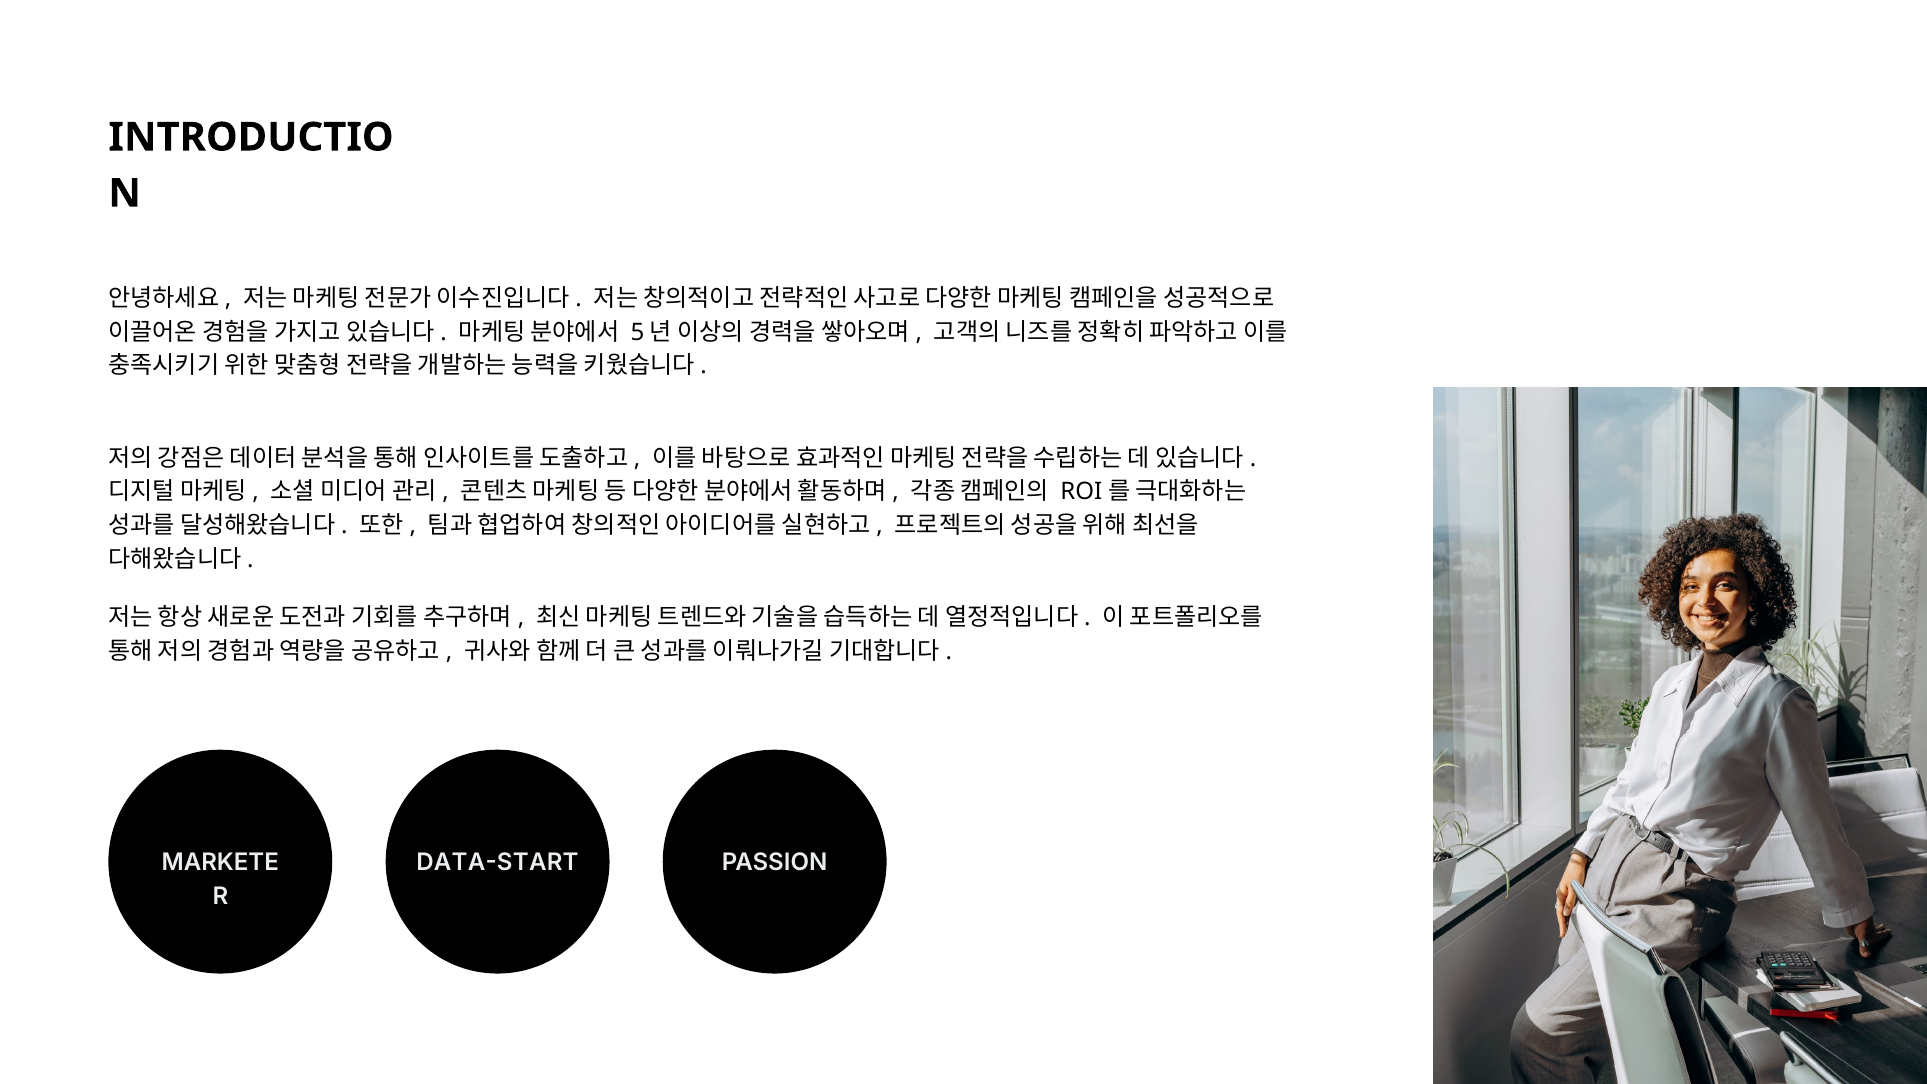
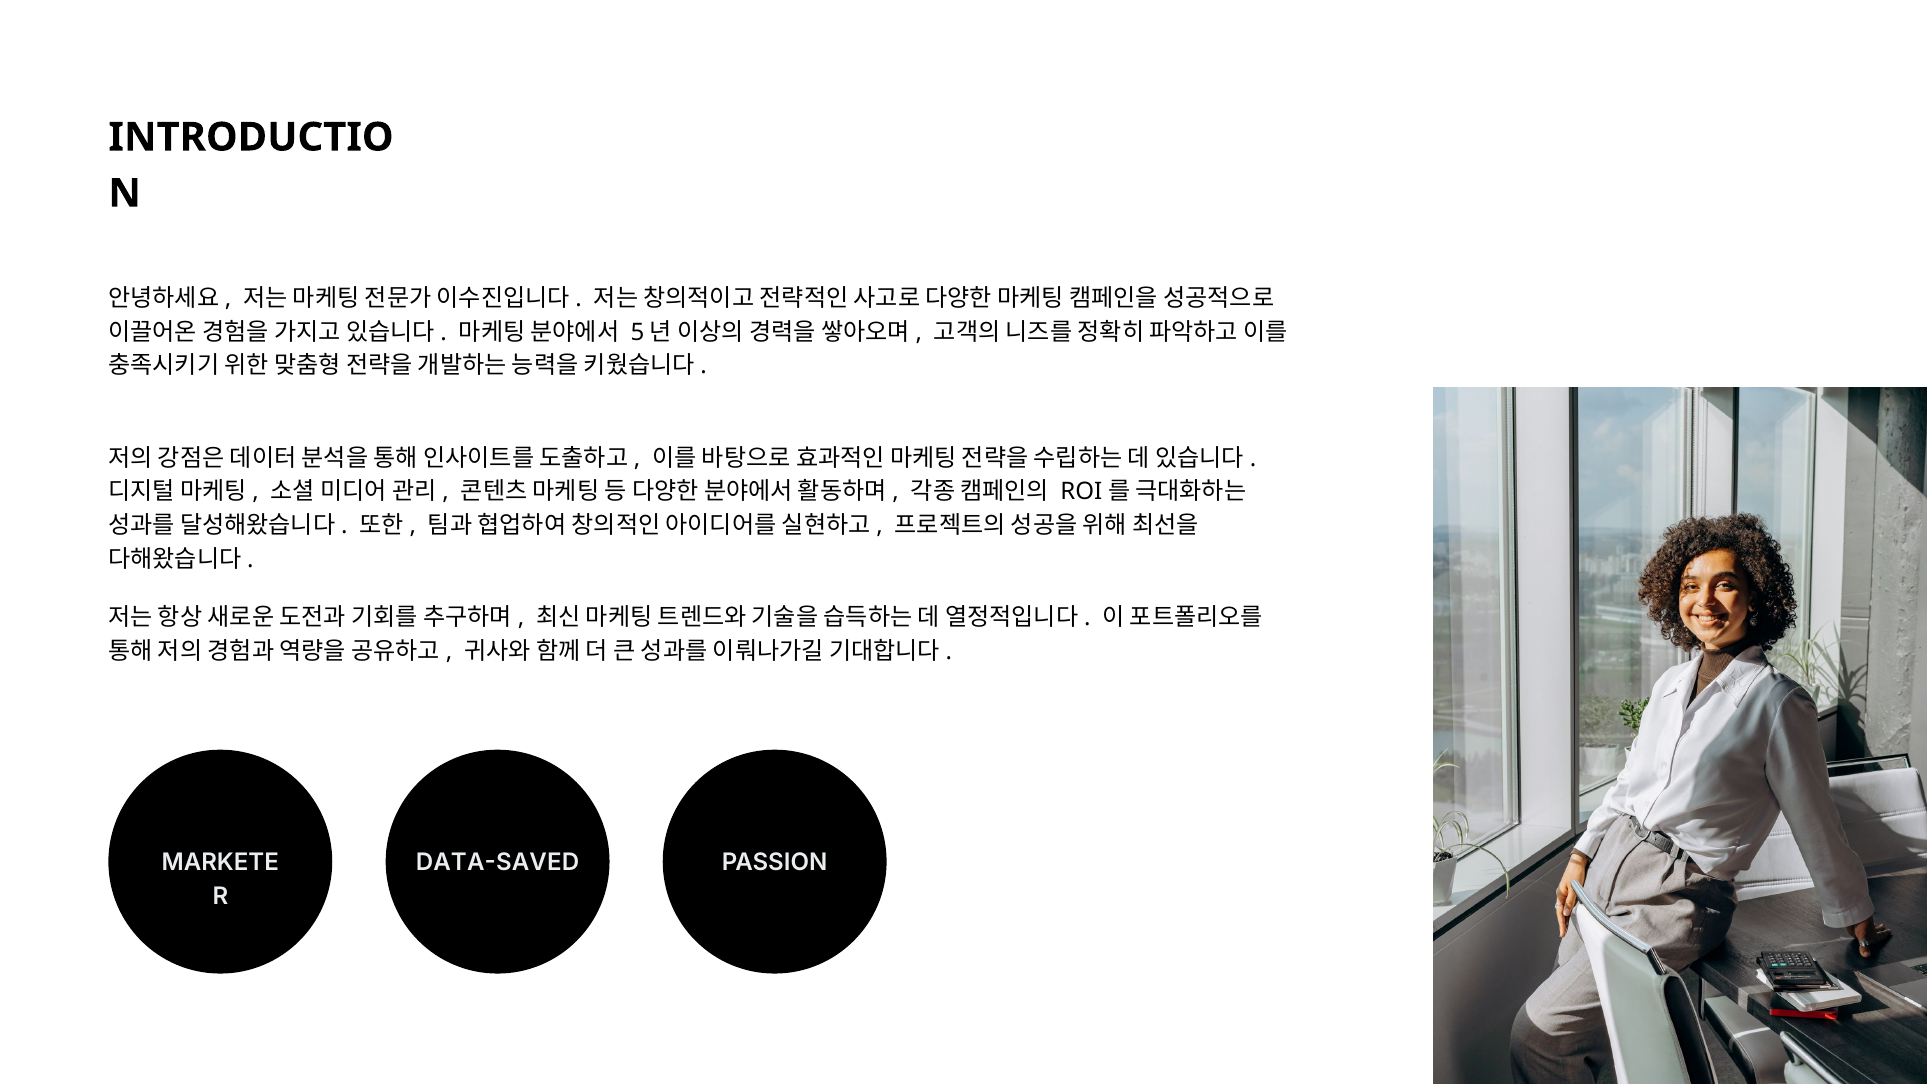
DATA-START: DATA-START -> DATA-SAVED
